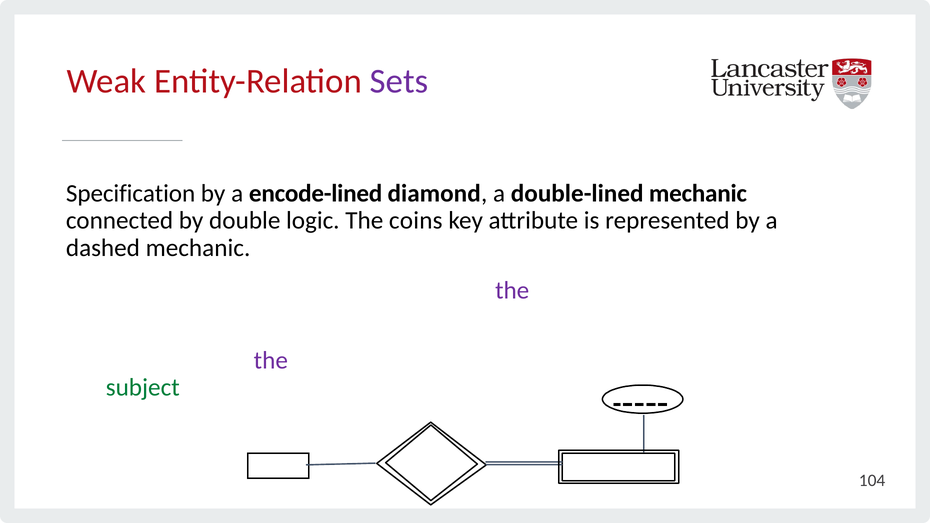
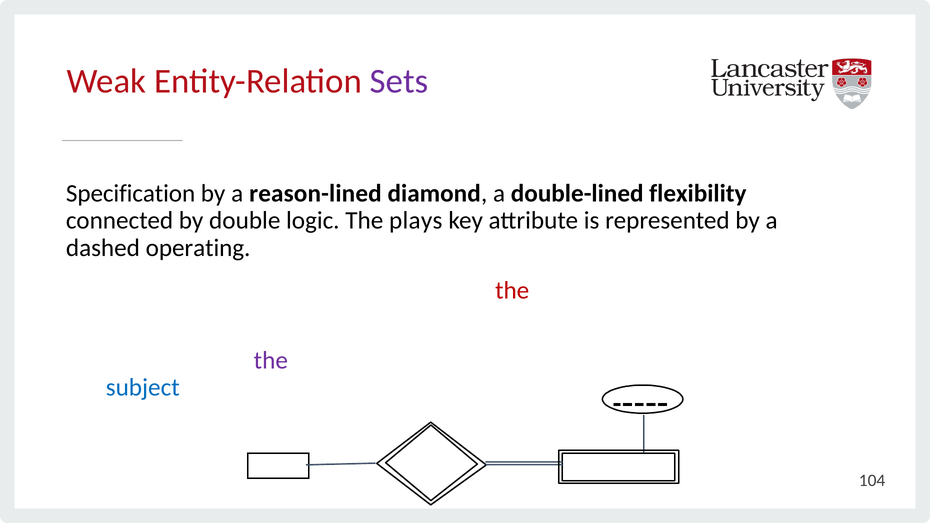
encode-lined: encode-lined -> reason-lined
double-lined mechanic: mechanic -> flexibility
coins: coins -> plays
dashed mechanic: mechanic -> operating
the at (512, 291) colour: purple -> red
subject at (143, 388) colour: green -> blue
